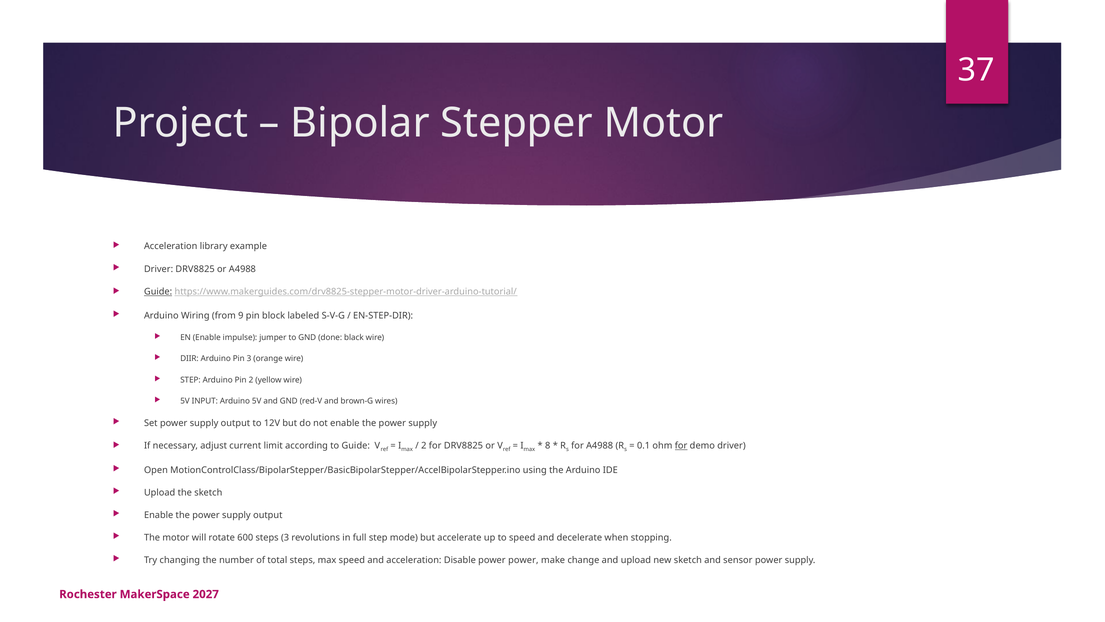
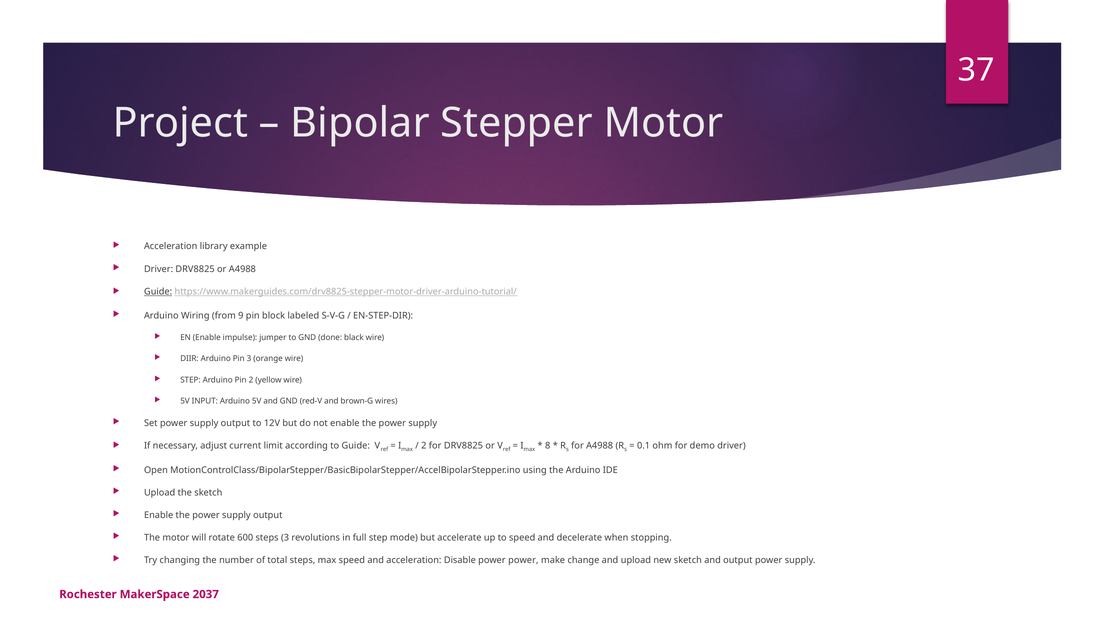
for at (681, 445) underline: present -> none
and sensor: sensor -> output
2027: 2027 -> 2037
